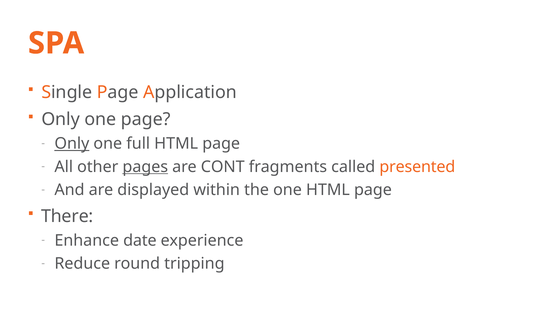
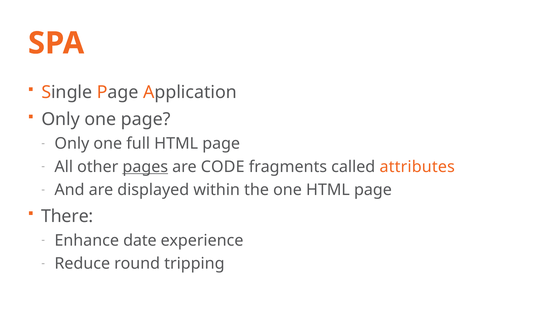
Only at (72, 144) underline: present -> none
CONT: CONT -> CODE
presented: presented -> attributes
